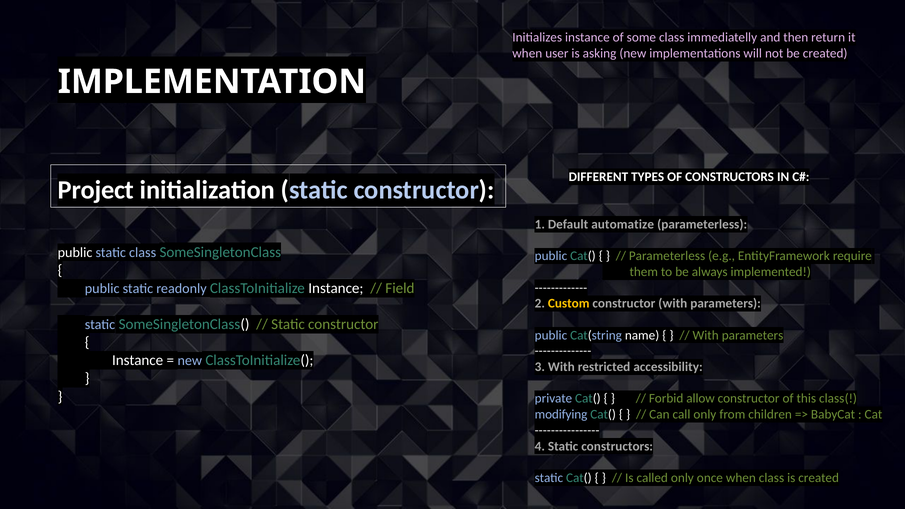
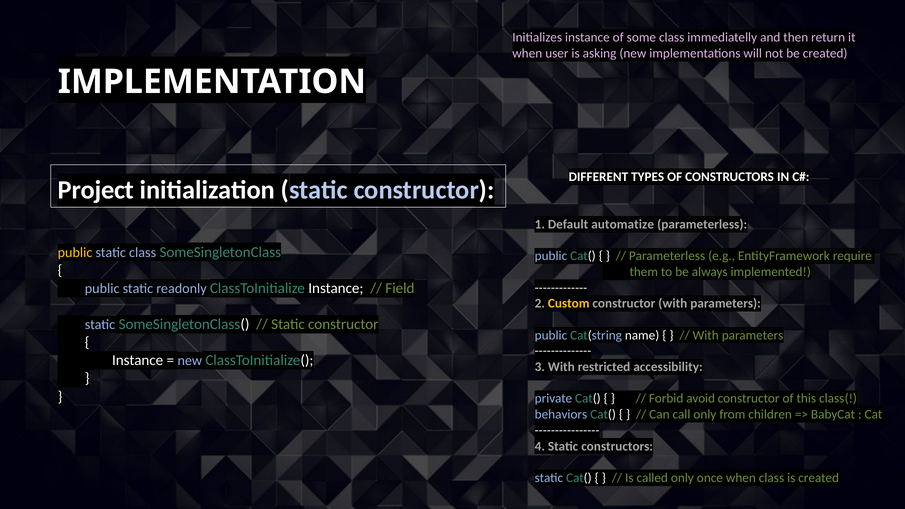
public at (75, 252) colour: white -> yellow
allow: allow -> avoid
modifying: modifying -> behaviors
